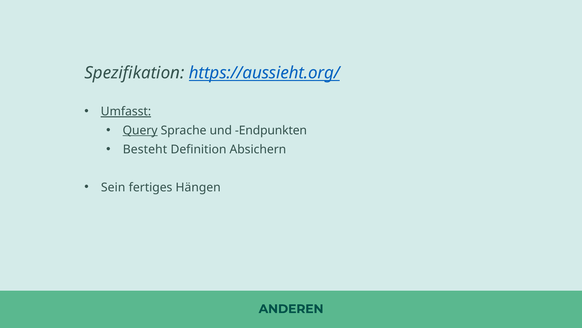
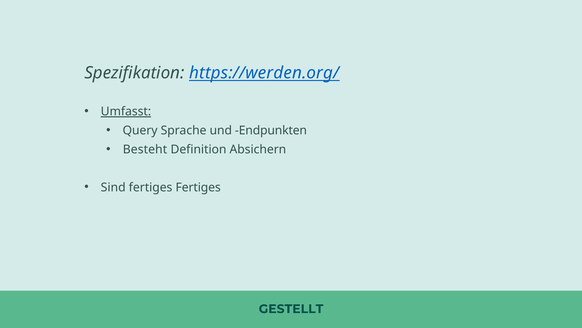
https://aussieht.org/: https://aussieht.org/ -> https://werden.org/
Query underline: present -> none
Sein: Sein -> Sind
fertiges Hängen: Hängen -> Fertiges
ANDEREN: ANDEREN -> GESTELLT
